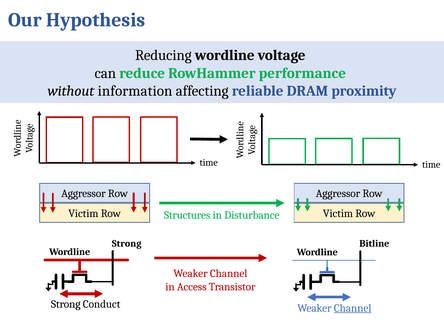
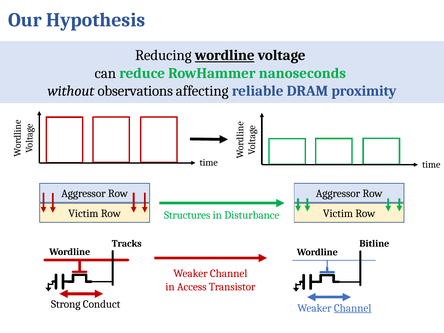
wordline at (225, 55) underline: none -> present
performance: performance -> nanoseconds
information: information -> observations
Strong at (127, 244): Strong -> Tracks
